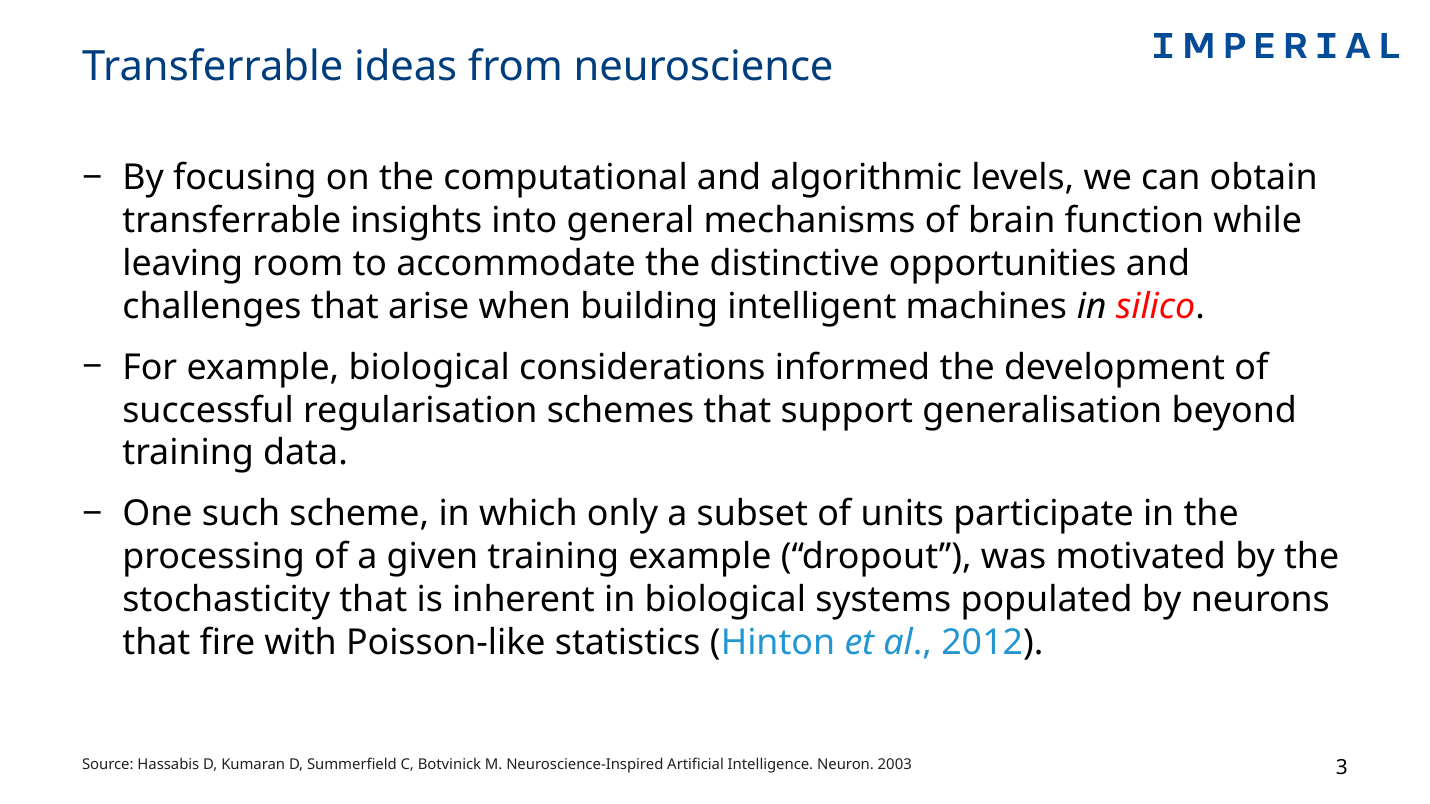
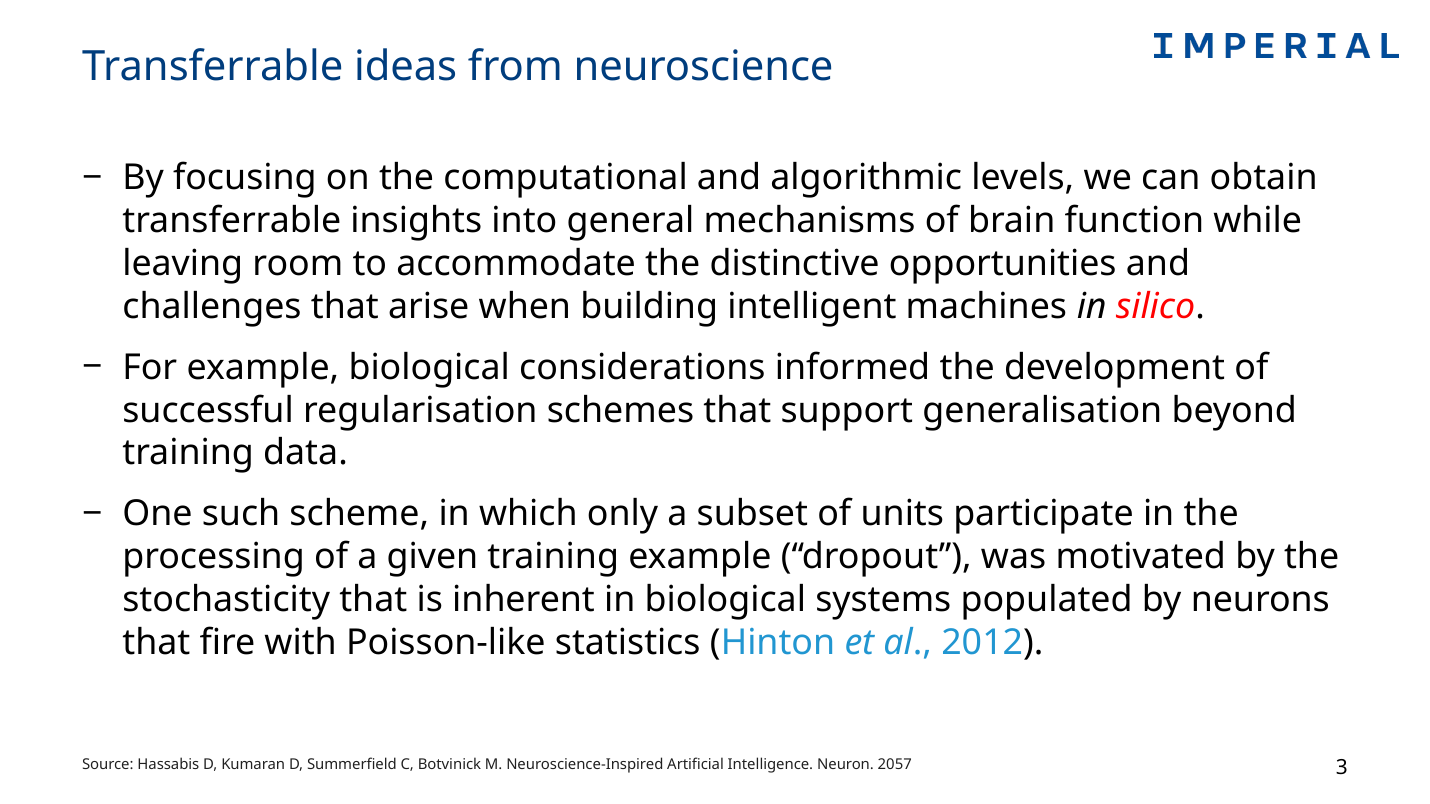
2003: 2003 -> 2057
